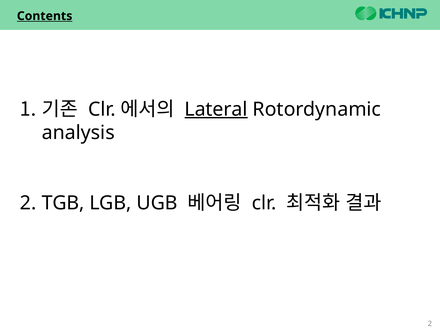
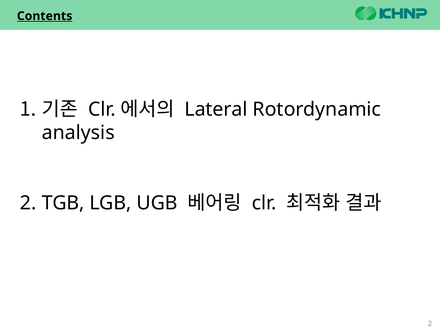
Lateral underline: present -> none
